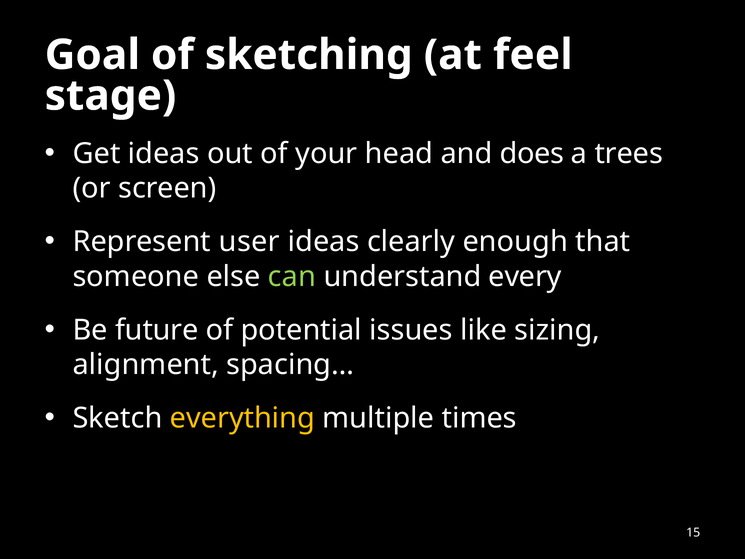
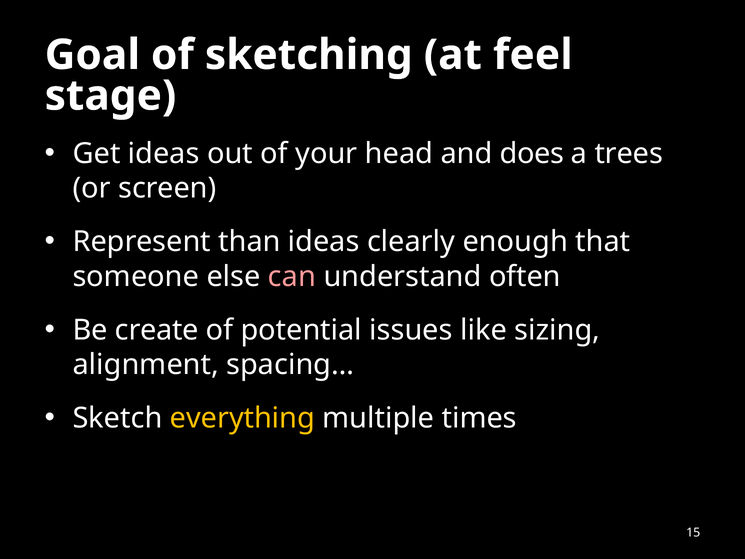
user: user -> than
can colour: light green -> pink
every: every -> often
future: future -> create
